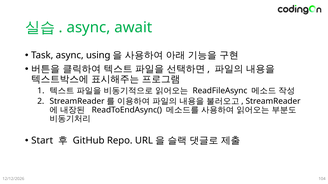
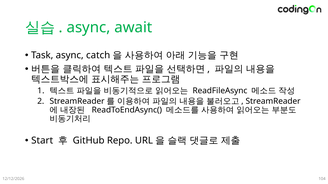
using: using -> catch
